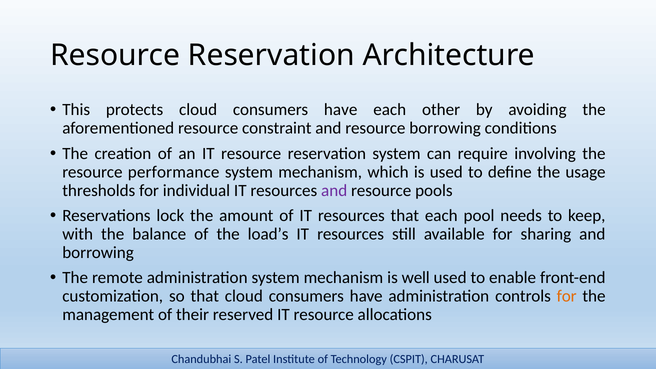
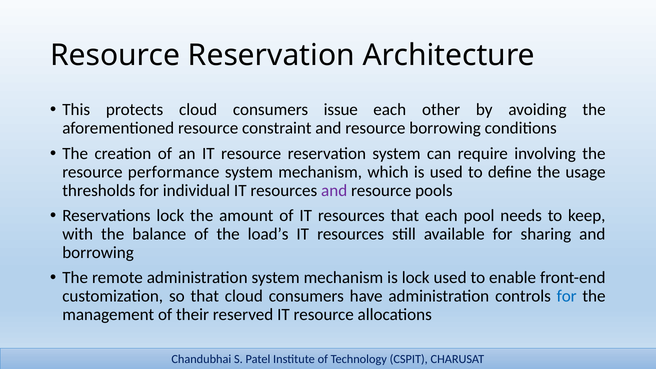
protects cloud consumers have: have -> issue
is well: well -> lock
for at (567, 296) colour: orange -> blue
